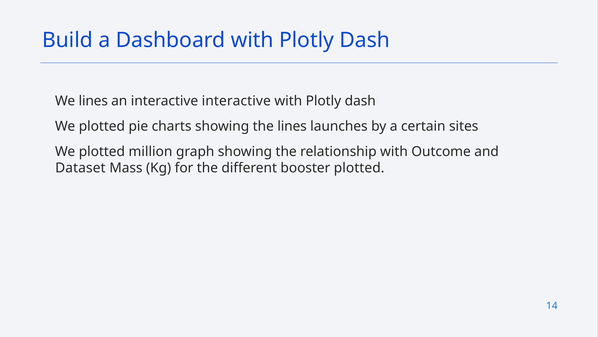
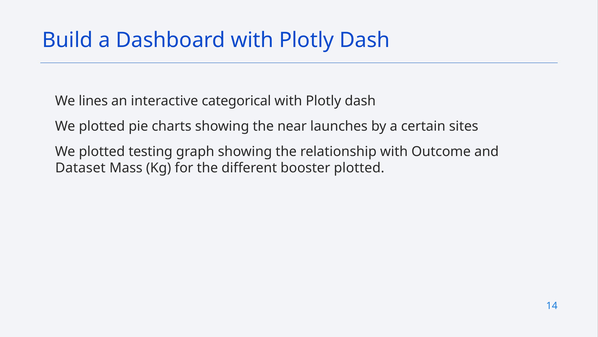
interactive interactive: interactive -> categorical
the lines: lines -> near
million: million -> testing
